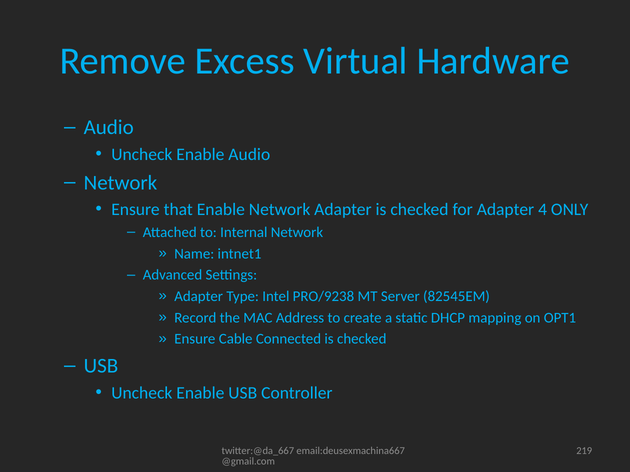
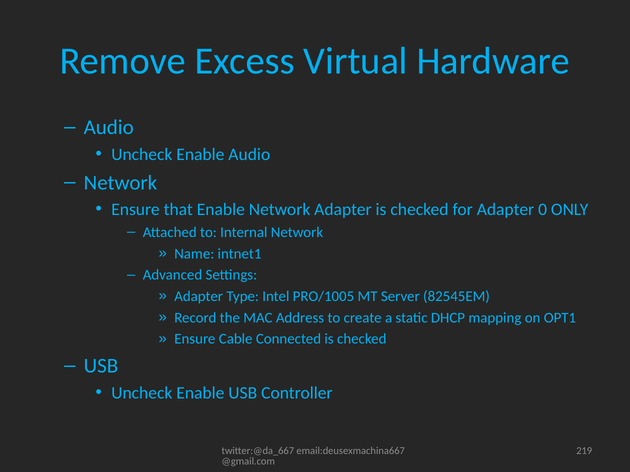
4: 4 -> 0
PRO/9238: PRO/9238 -> PRO/1005
